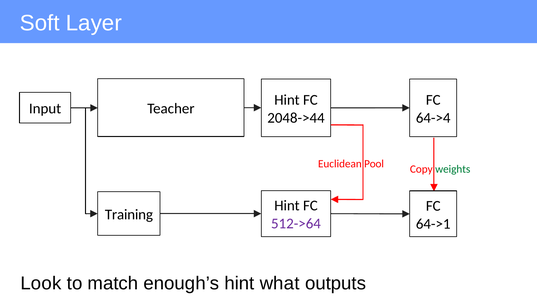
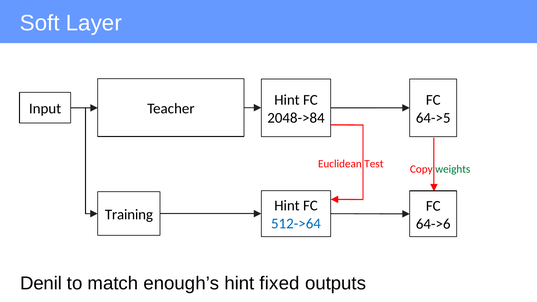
2048->44: 2048->44 -> 2048->84
64->4: 64->4 -> 64->5
Pool: Pool -> Test
512->64 colour: purple -> blue
64->1: 64->1 -> 64->6
Look: Look -> Denil
what: what -> fixed
